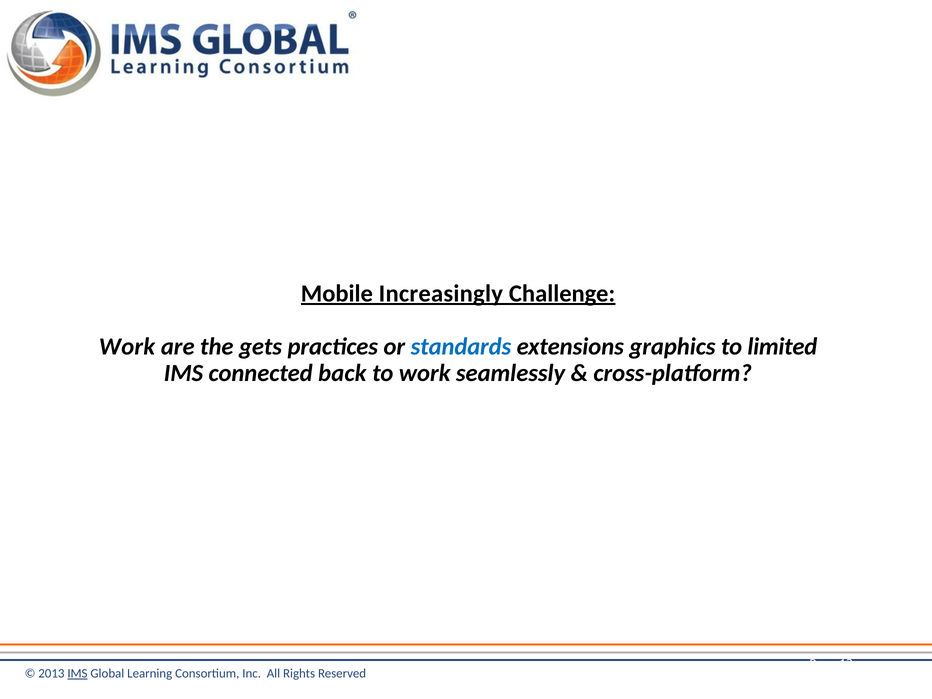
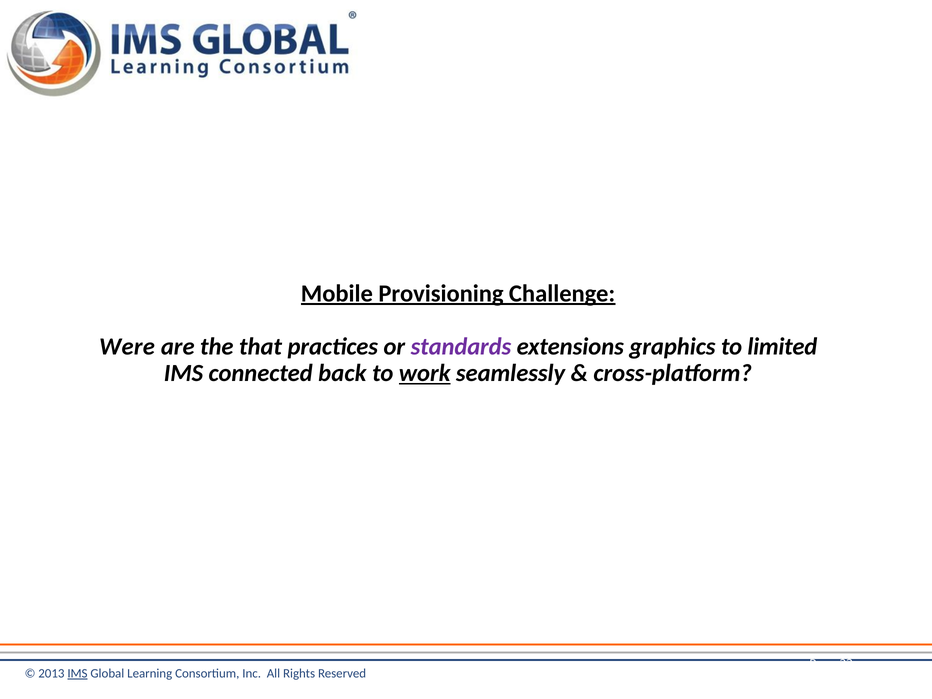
Increasingly: Increasingly -> Provisioning
Work at (127, 347): Work -> Were
gets: gets -> that
standards colour: blue -> purple
work at (425, 373) underline: none -> present
13: 13 -> 23
